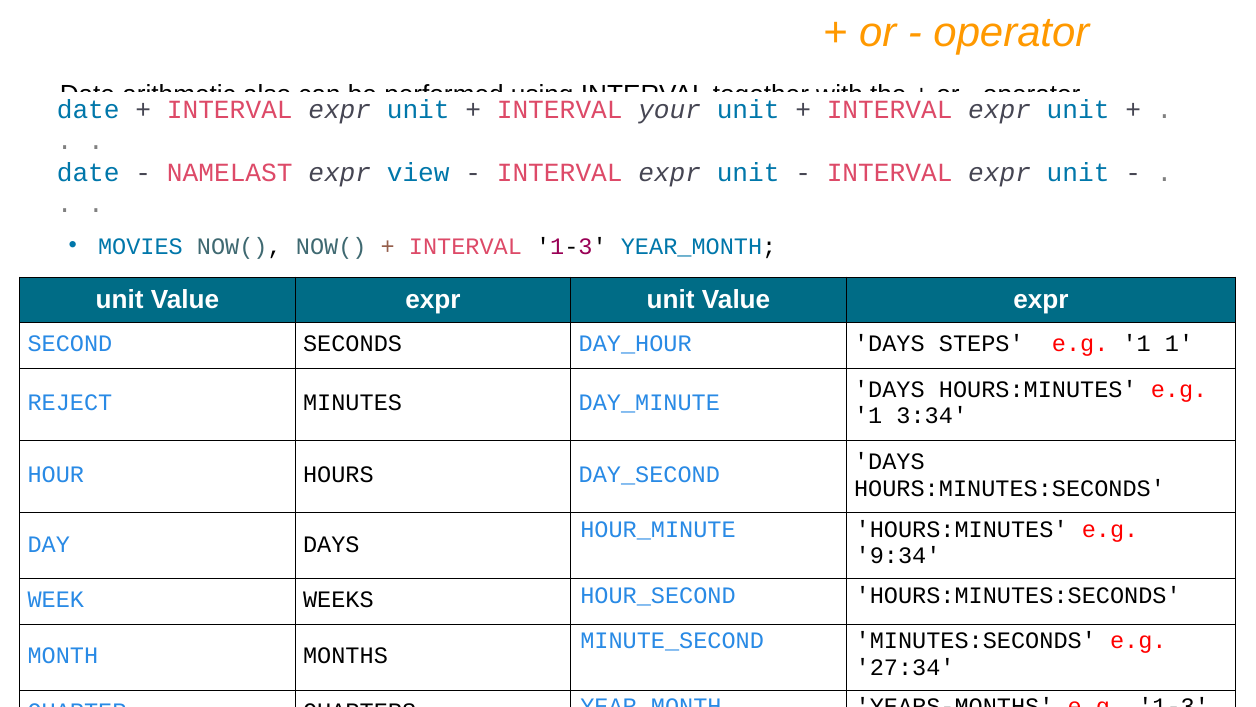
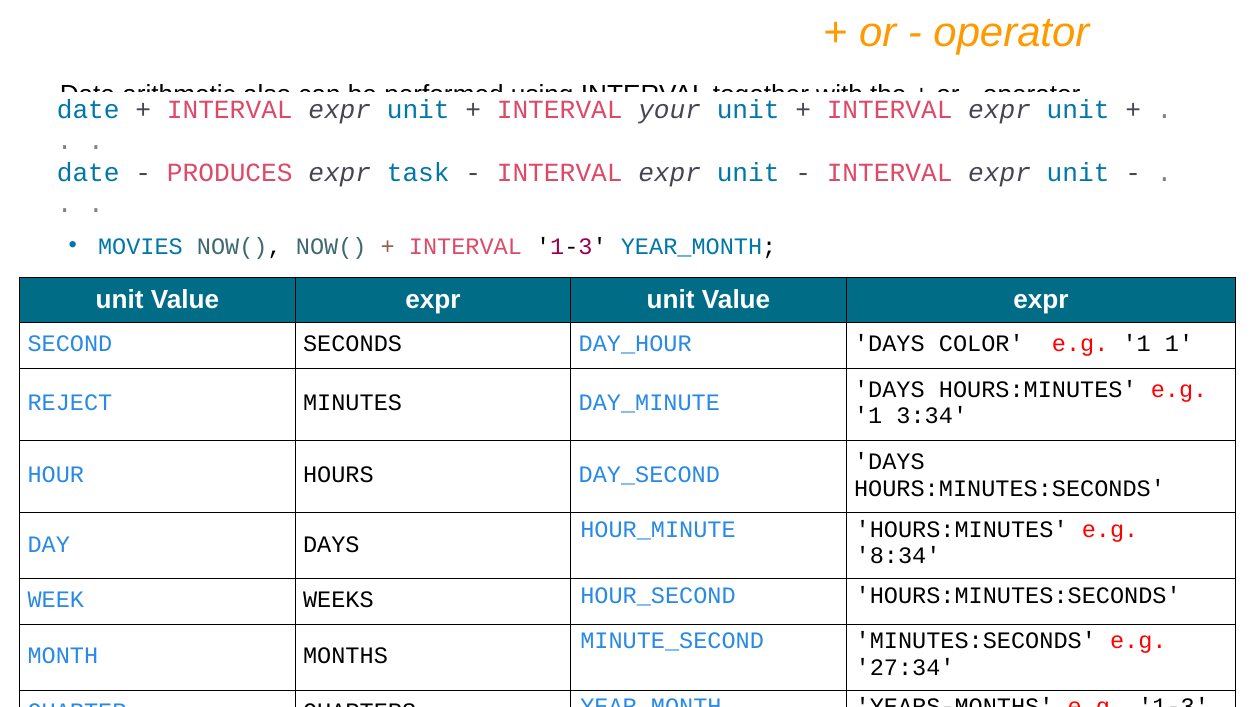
NAMELAST: NAMELAST -> PRODUCES
view: view -> task
STEPS: STEPS -> COLOR
9:34: 9:34 -> 8:34
